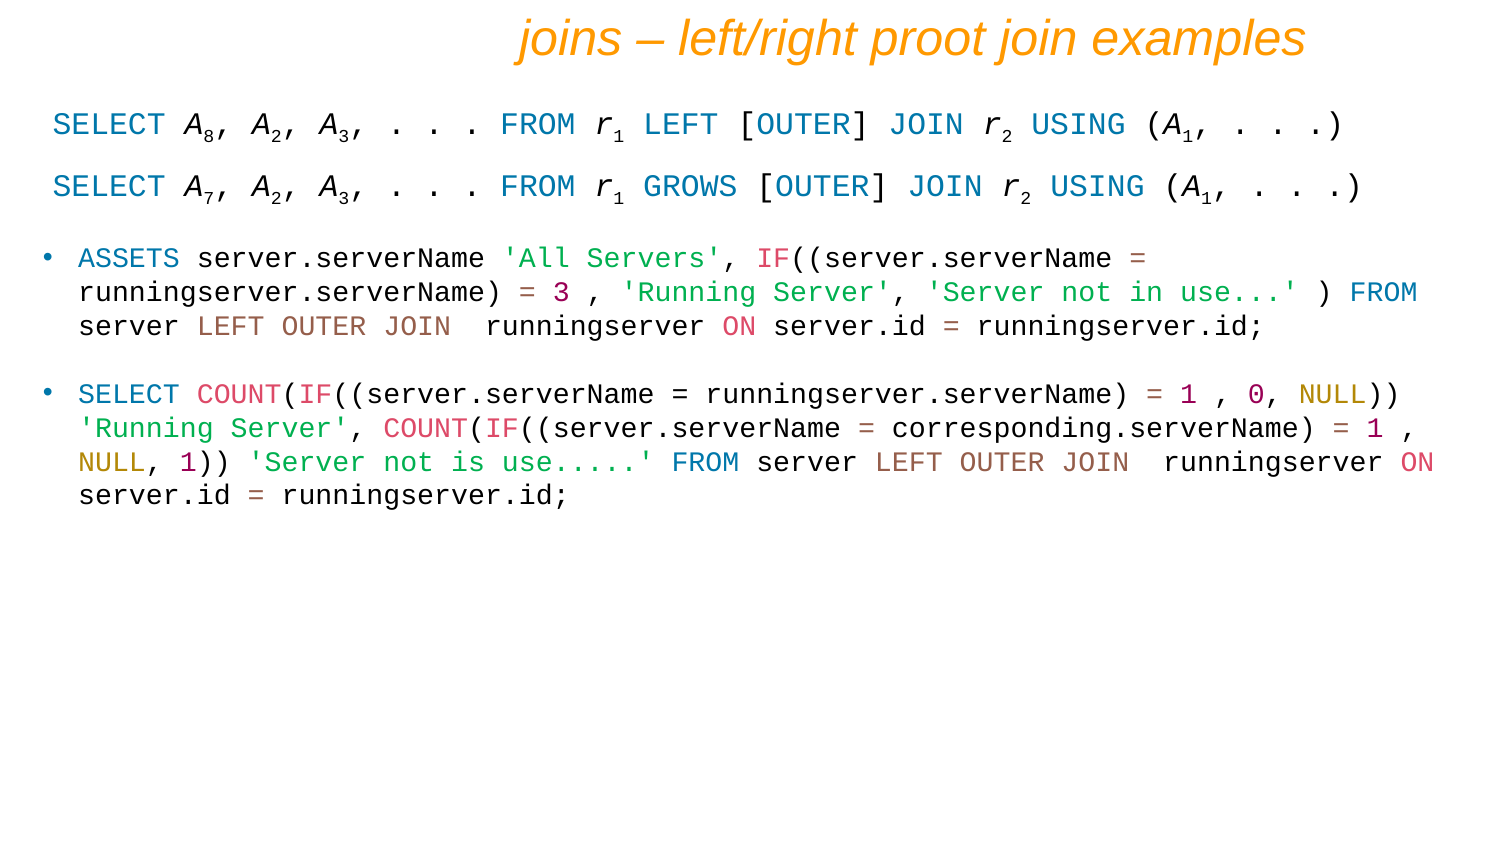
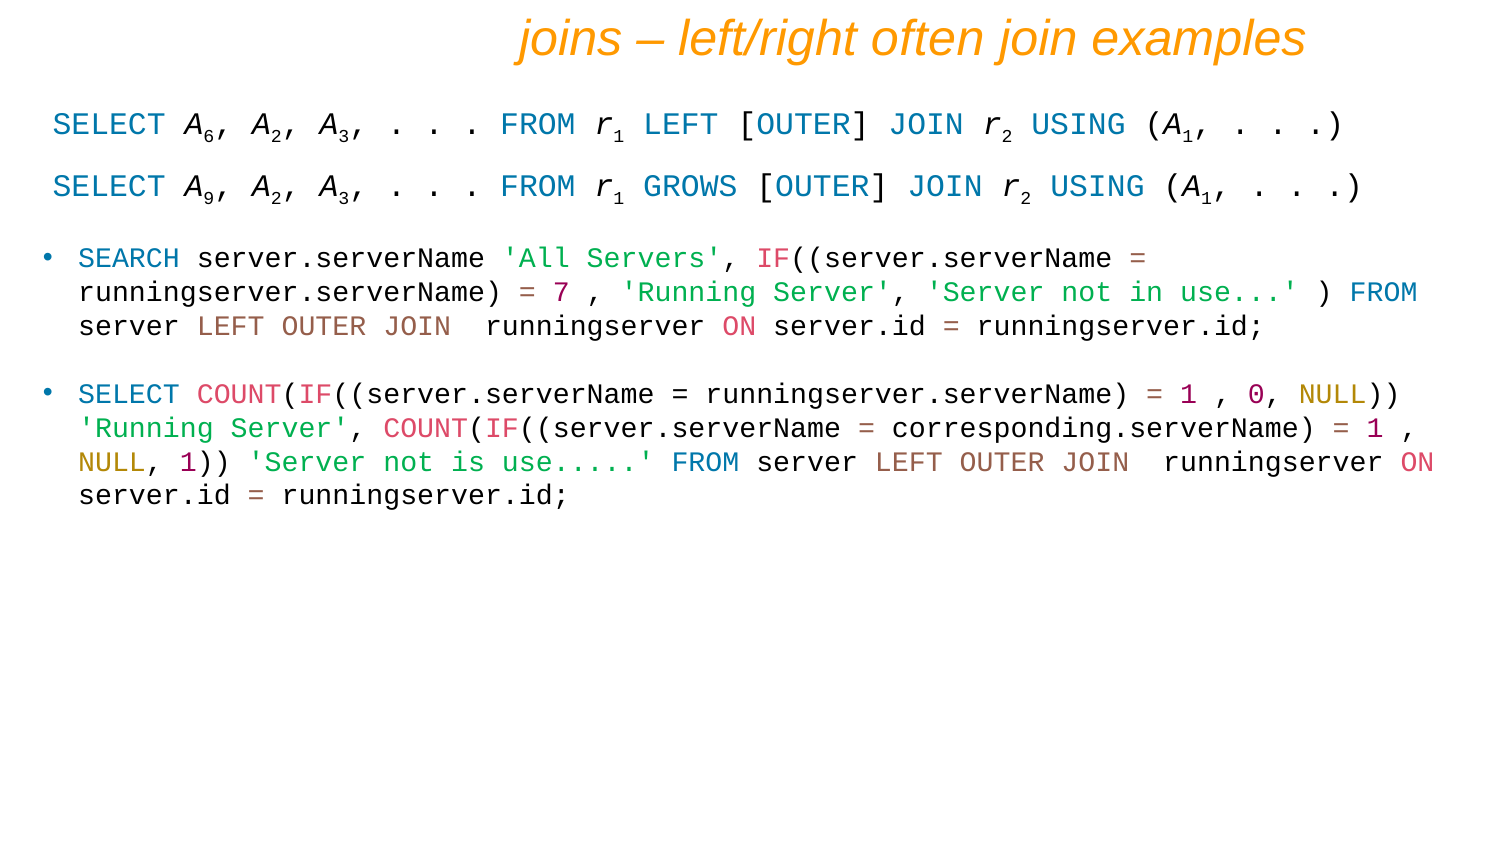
proot: proot -> often
8: 8 -> 6
7: 7 -> 9
ASSETS: ASSETS -> SEARCH
3 at (561, 293): 3 -> 7
